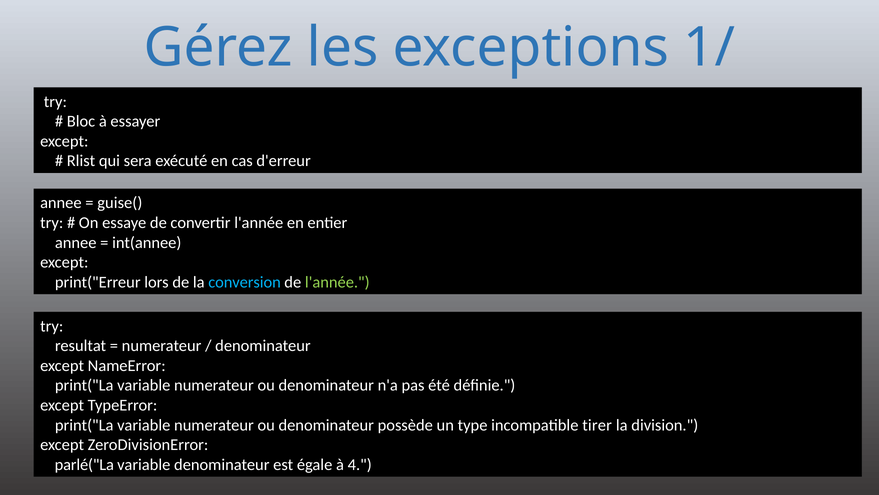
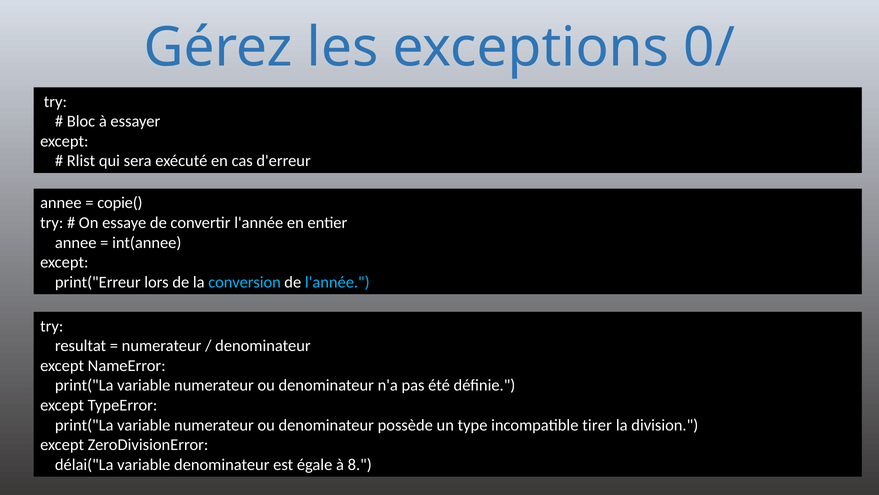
1/: 1/ -> 0/
guise(: guise( -> copie(
l'année at (337, 282) colour: light green -> light blue
parlé("La: parlé("La -> délai("La
4: 4 -> 8
